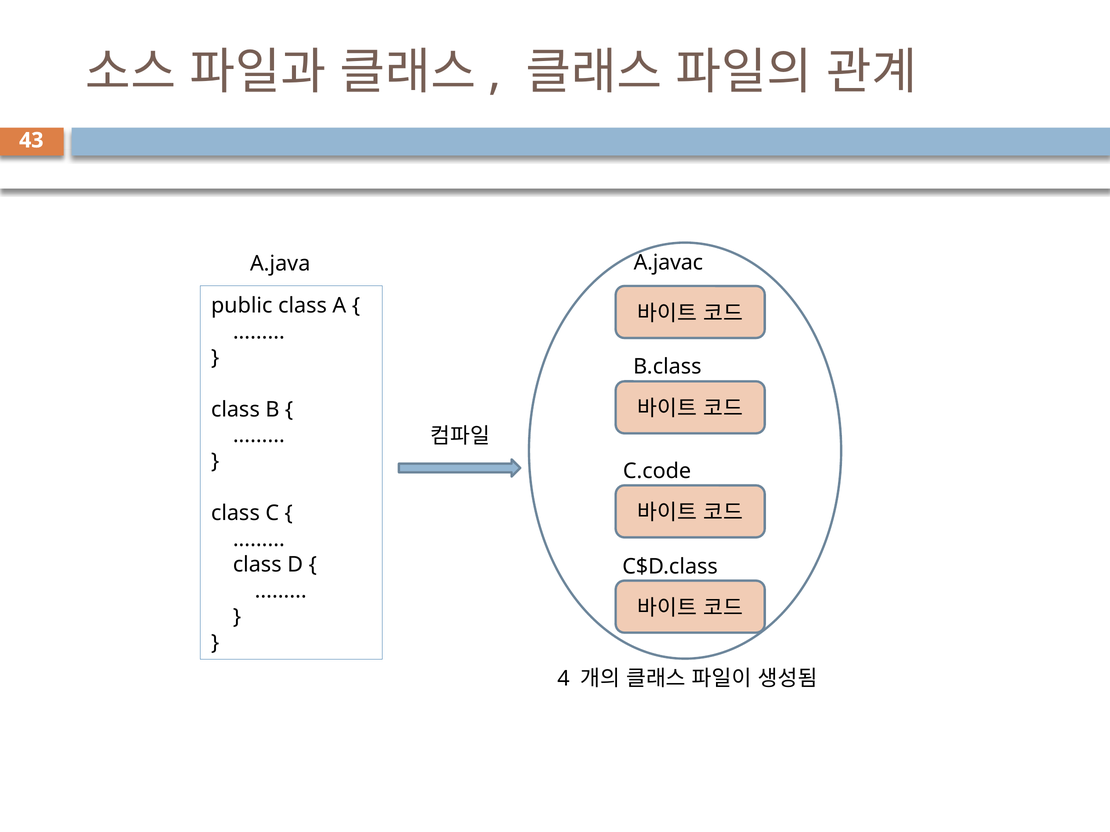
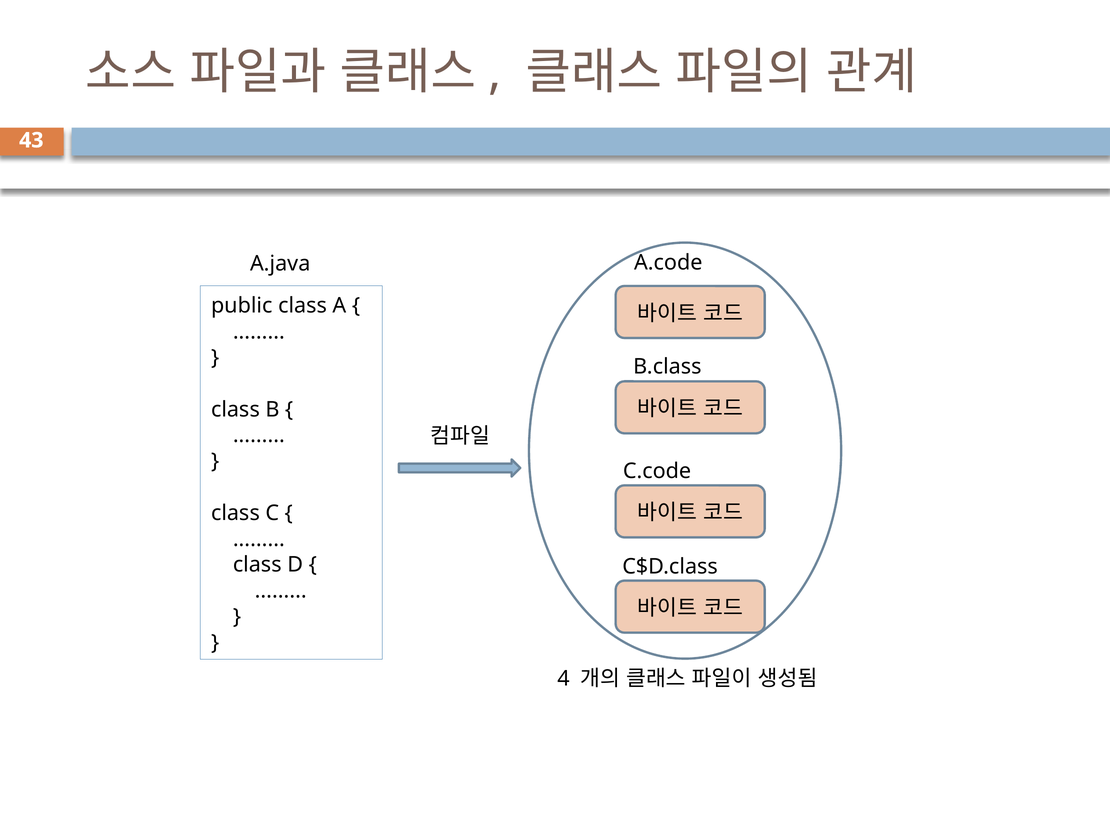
A.javac: A.javac -> A.code
